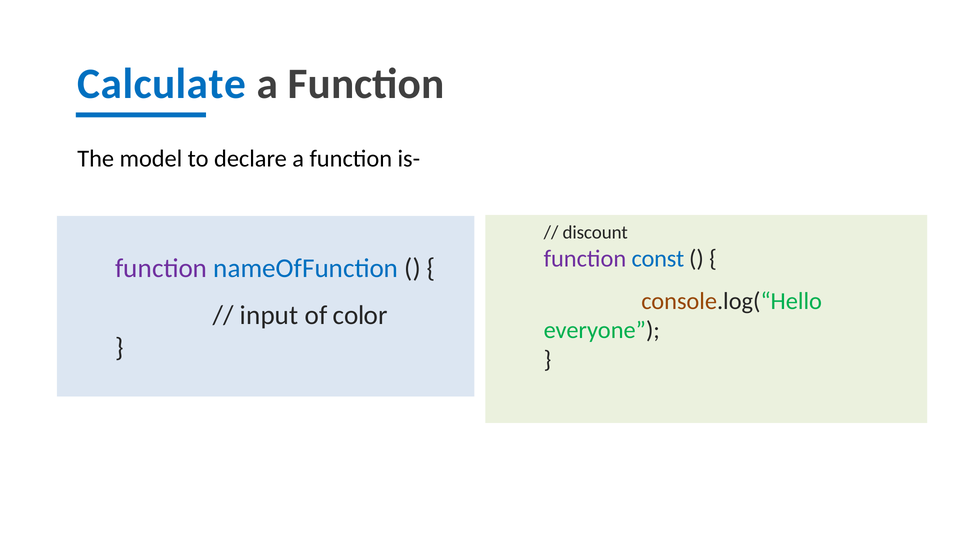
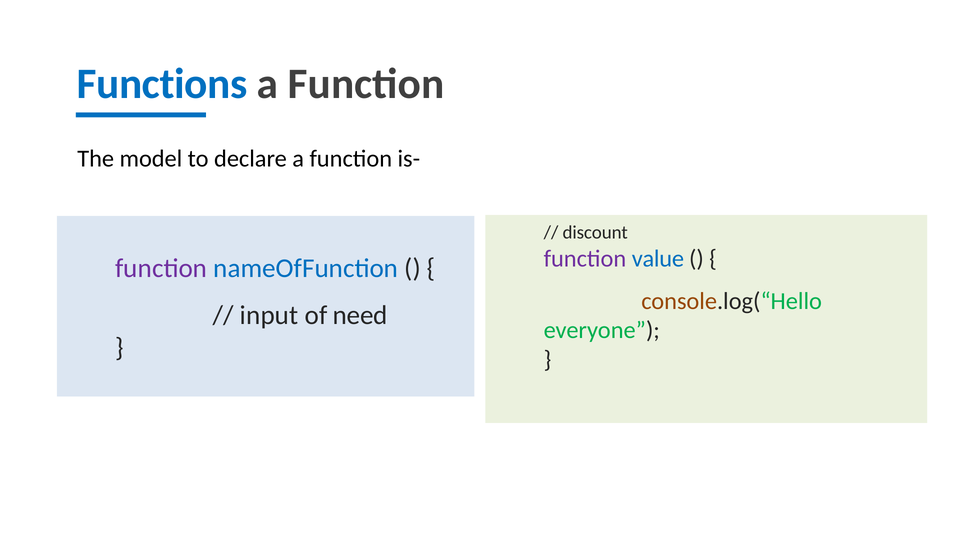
Calculate: Calculate -> Functions
const: const -> value
color: color -> need
